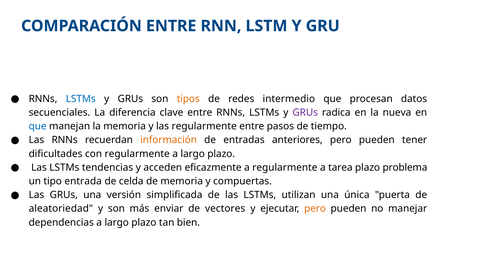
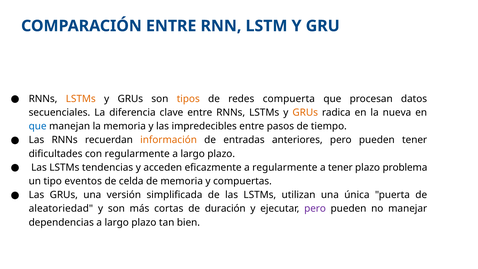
LSTMs at (81, 99) colour: blue -> orange
intermedio: intermedio -> compuerta
GRUs at (305, 112) colour: purple -> orange
las regularmente: regularmente -> impredecibles
a tarea: tarea -> tener
entrada: entrada -> eventos
enviar: enviar -> cortas
vectores: vectores -> duración
pero at (315, 209) colour: orange -> purple
